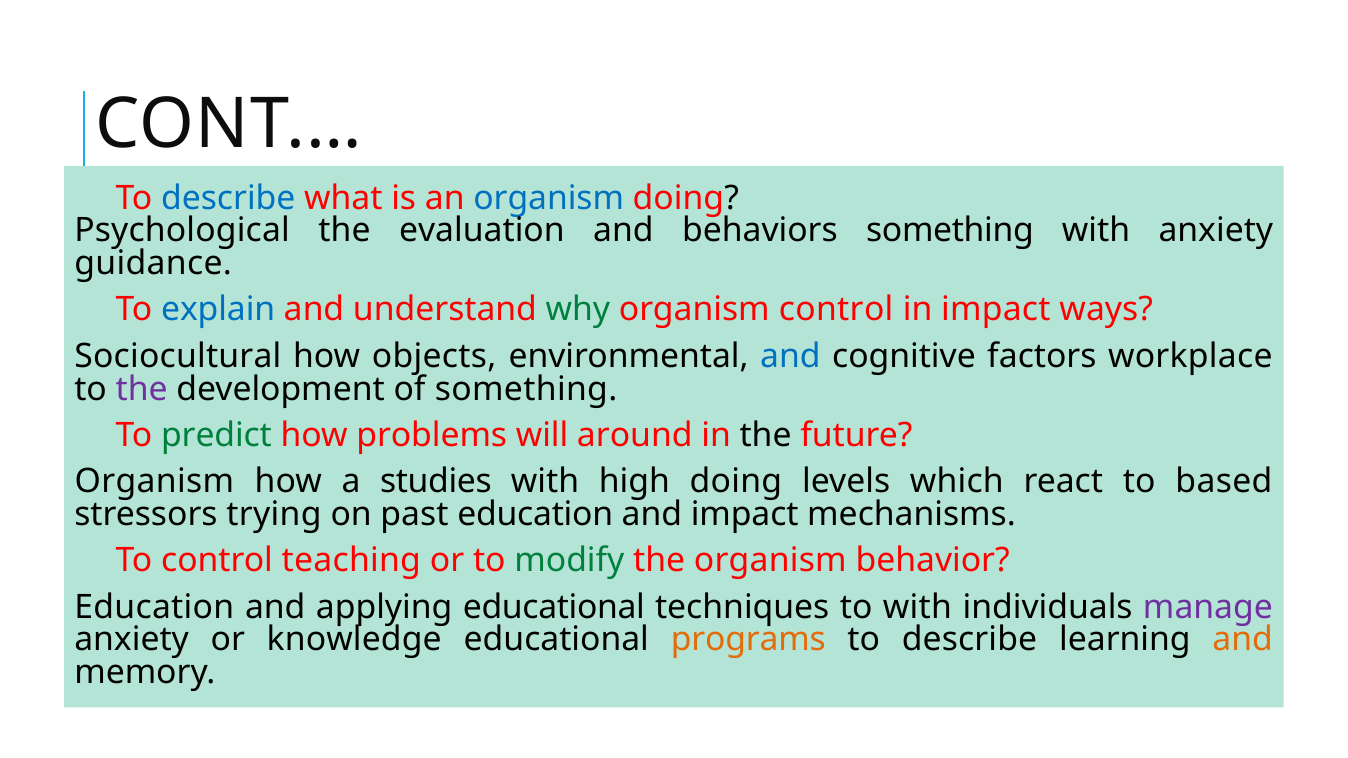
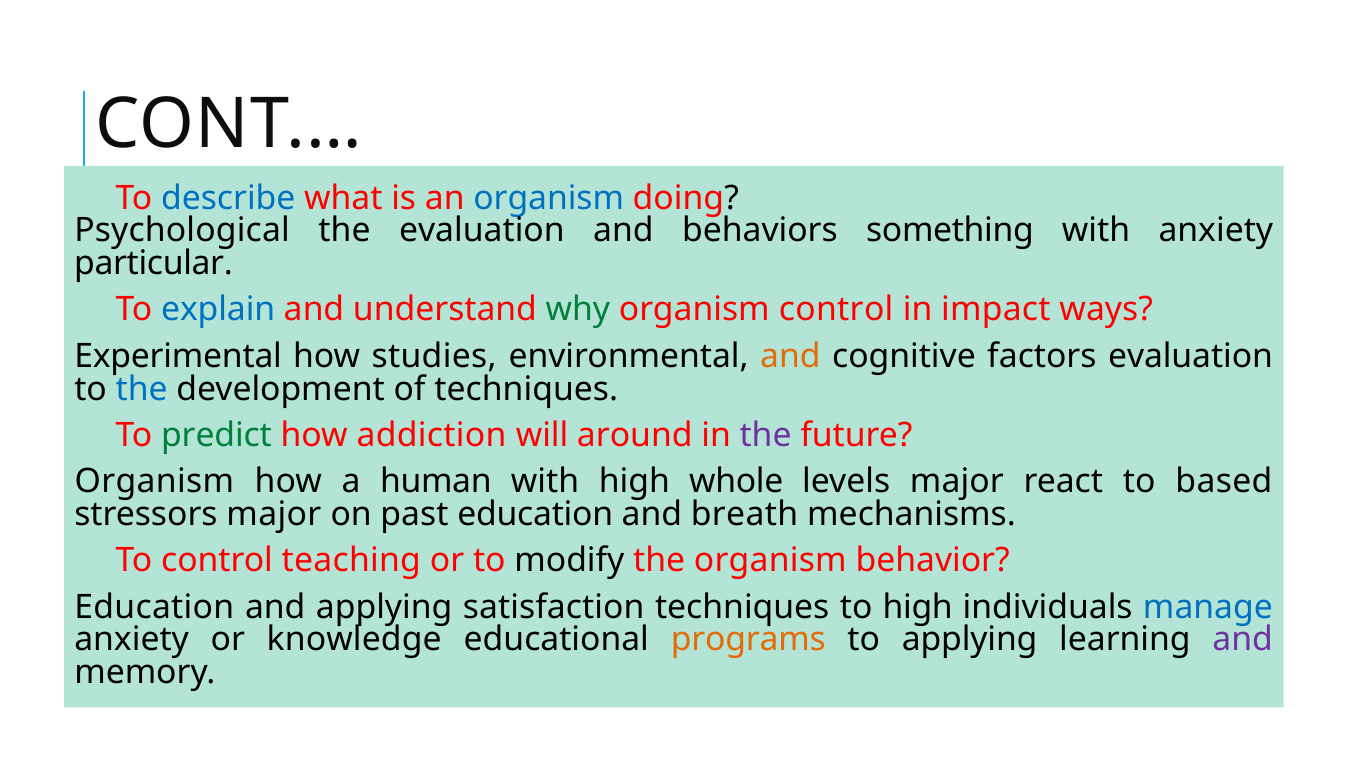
guidance: guidance -> particular
Sociocultural: Sociocultural -> Experimental
objects: objects -> studies
and at (790, 356) colour: blue -> orange
factors workplace: workplace -> evaluation
the at (142, 389) colour: purple -> blue
of something: something -> techniques
problems: problems -> addiction
the at (766, 435) colour: black -> purple
studies: studies -> human
high doing: doing -> whole
levels which: which -> major
stressors trying: trying -> major
and impact: impact -> breath
modify colour: green -> black
applying educational: educational -> satisfaction
to with: with -> high
manage colour: purple -> blue
describe at (969, 640): describe -> applying
and at (1243, 640) colour: orange -> purple
